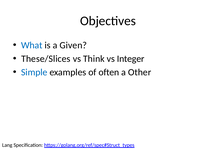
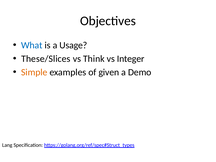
Given: Given -> Usage
Simple colour: blue -> orange
often: often -> given
Other: Other -> Demo
